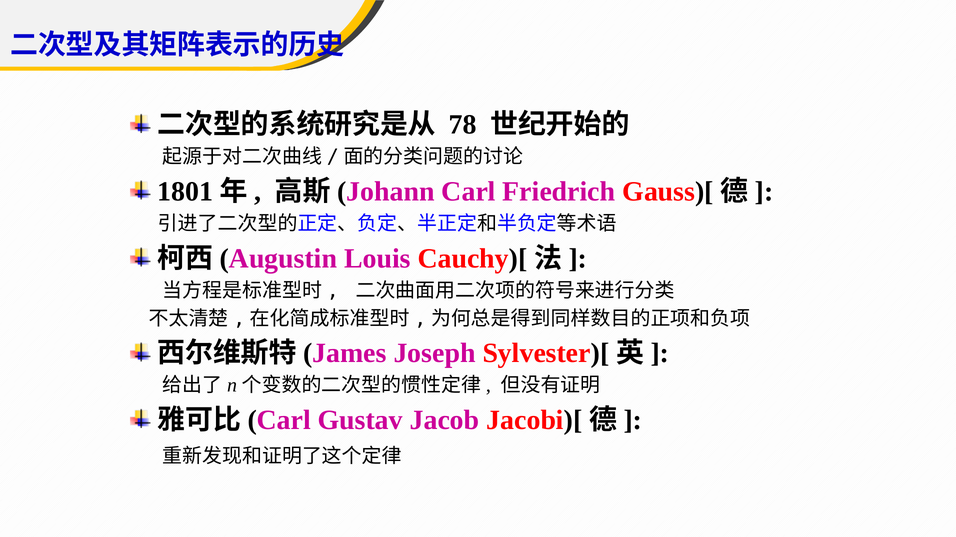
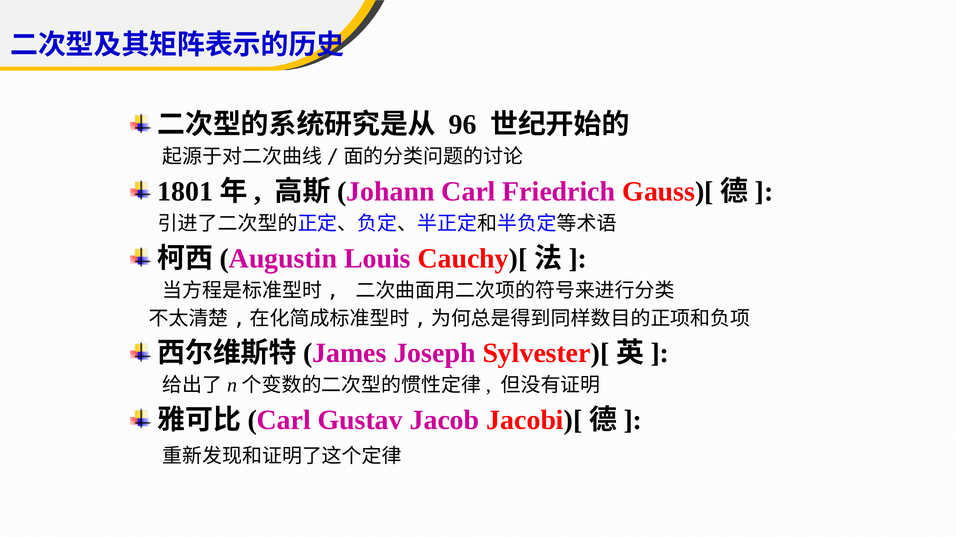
78: 78 -> 96
